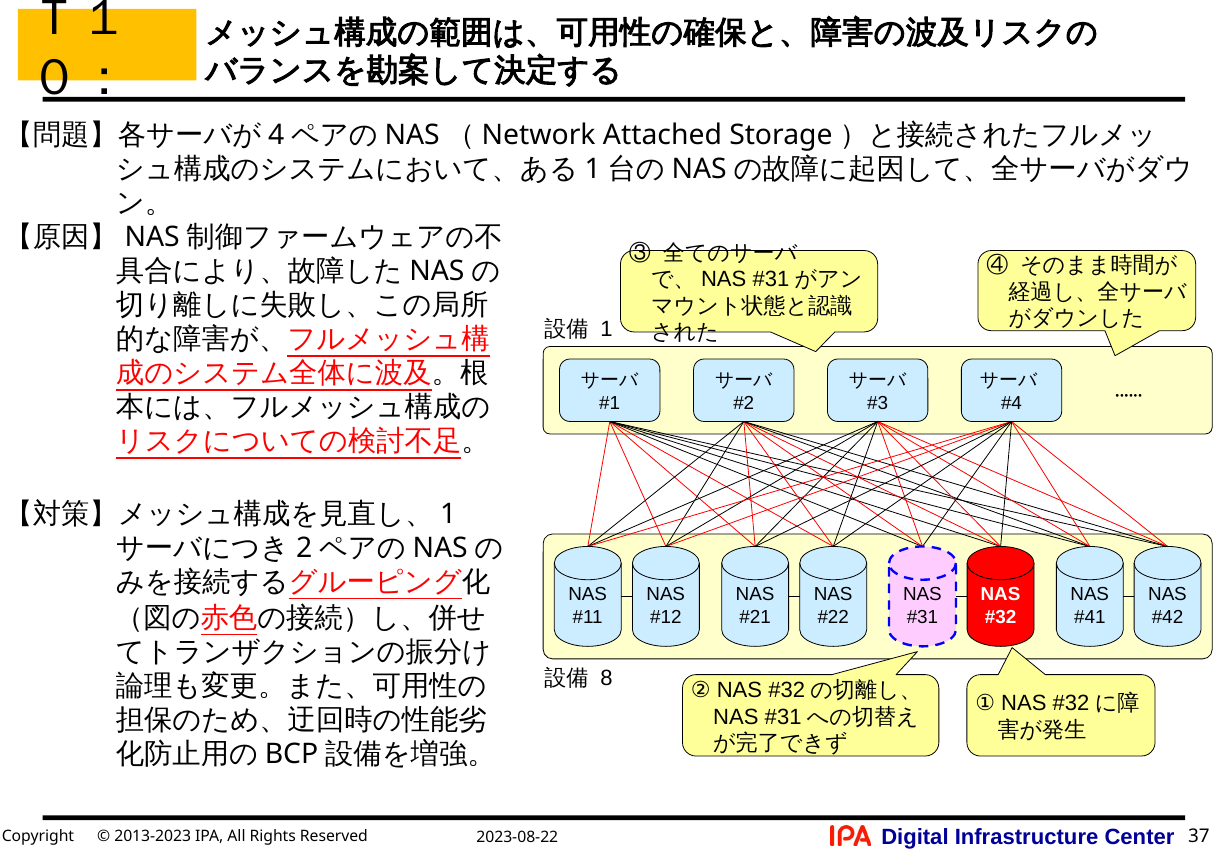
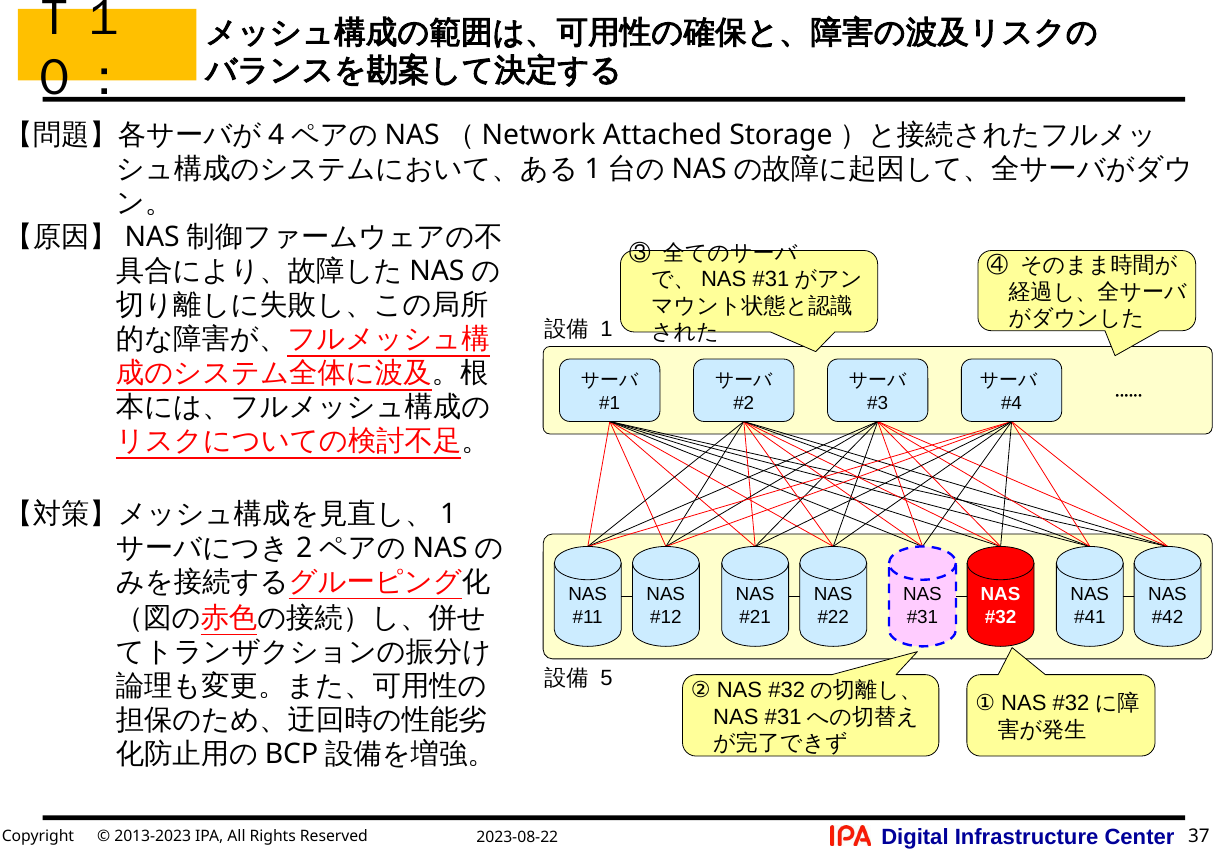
8: 8 -> 5
